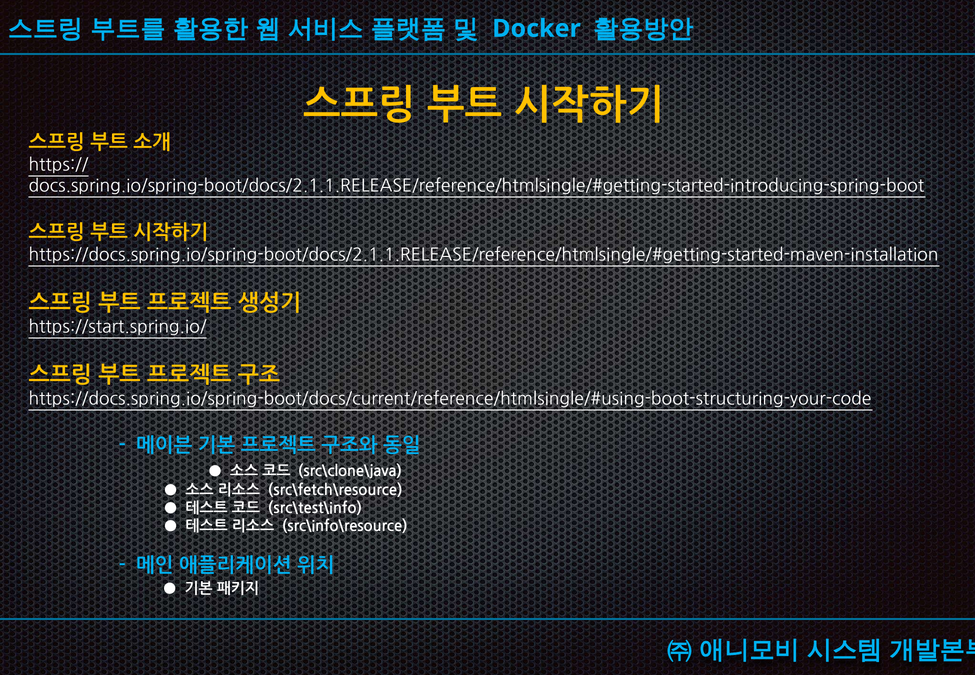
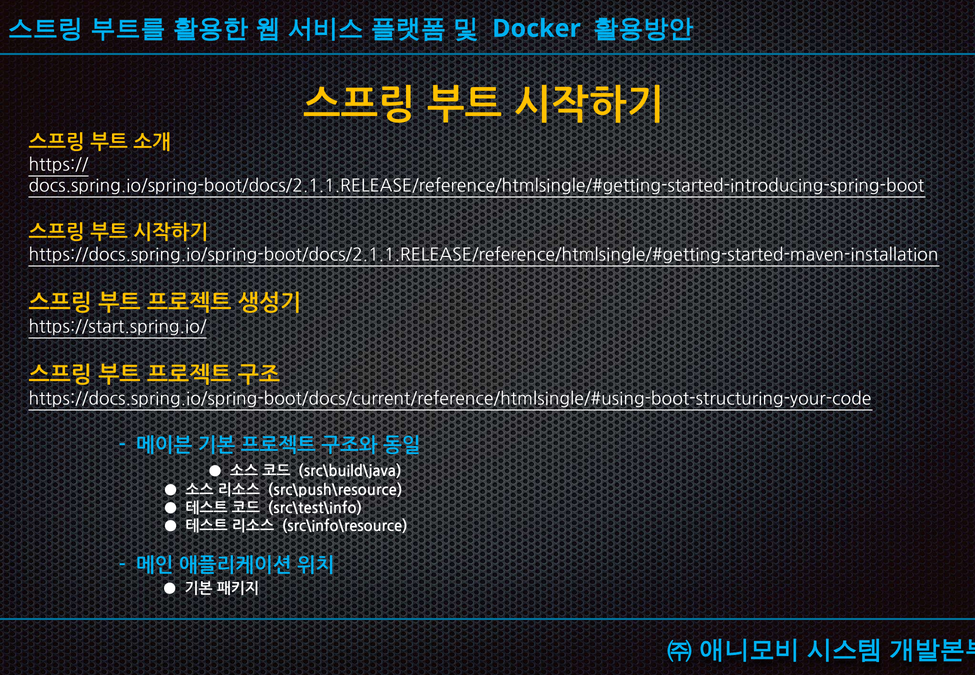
src\clone\java: src\clone\java -> src\build\java
src\fetch\resource: src\fetch\resource -> src\push\resource
